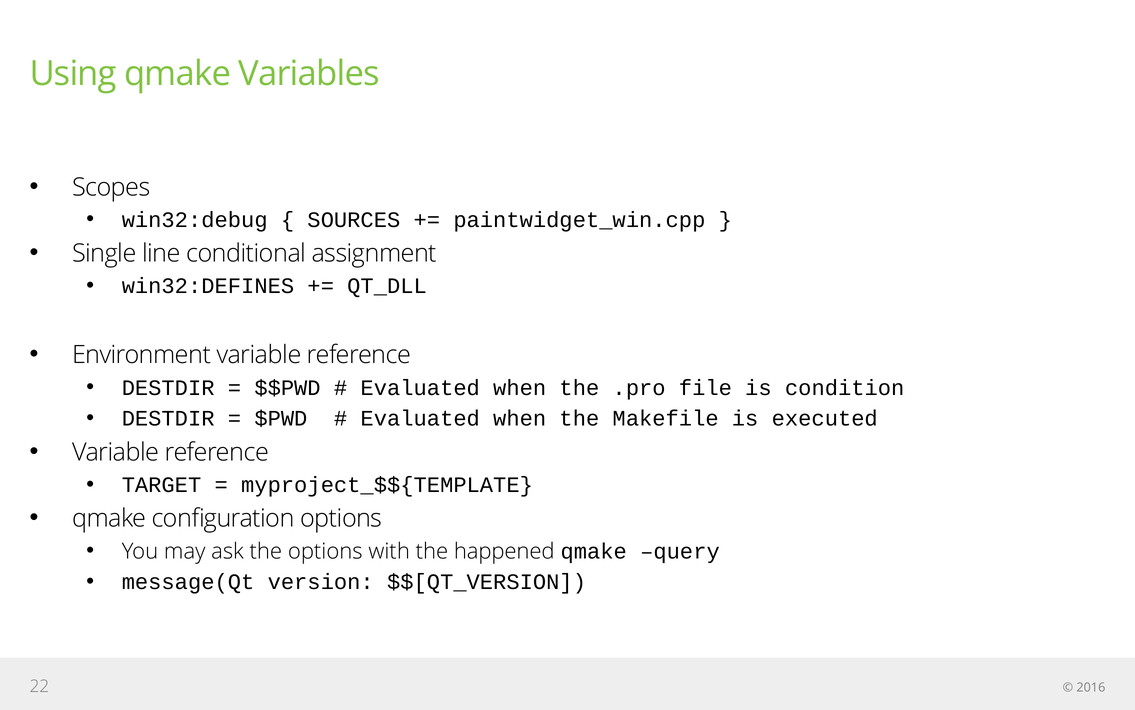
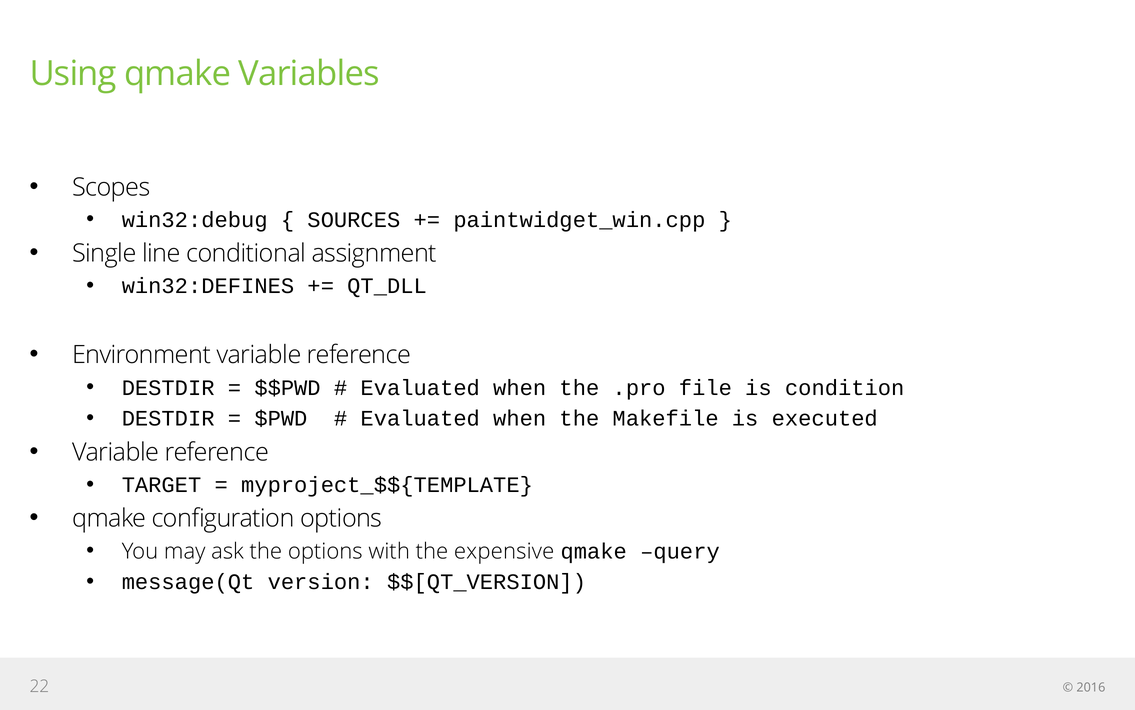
happened: happened -> expensive
